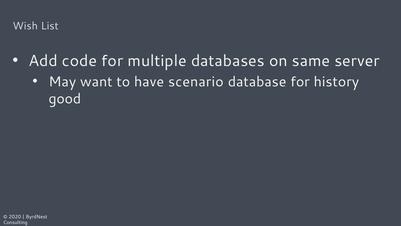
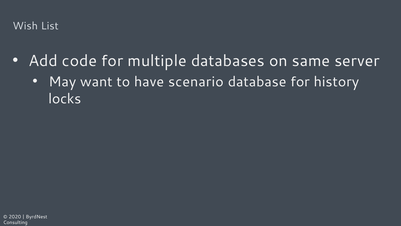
good: good -> locks
